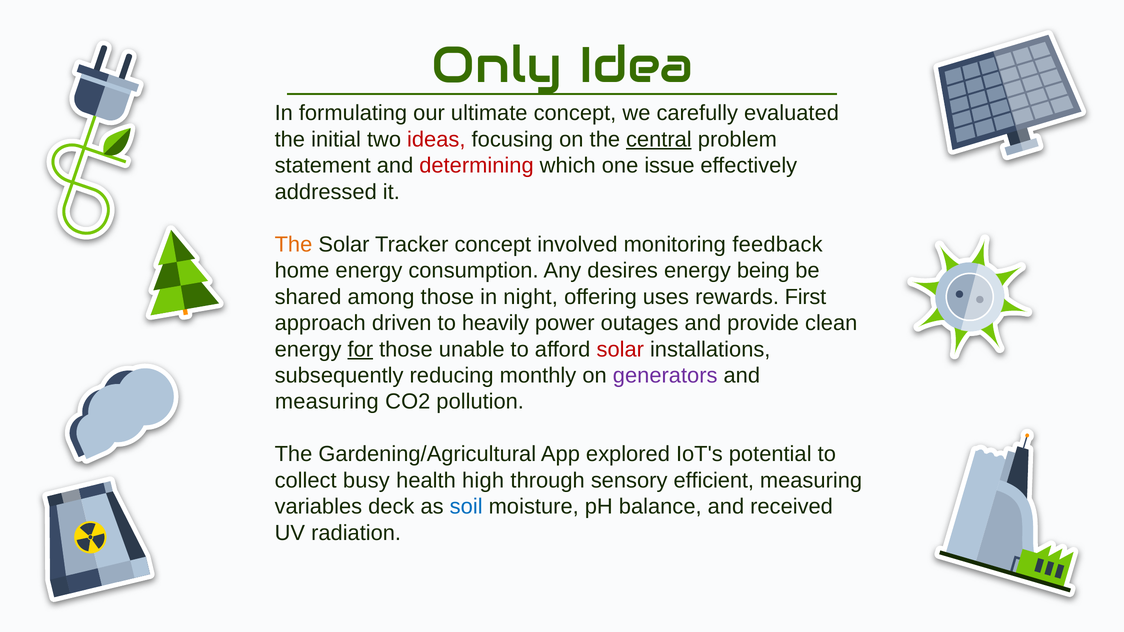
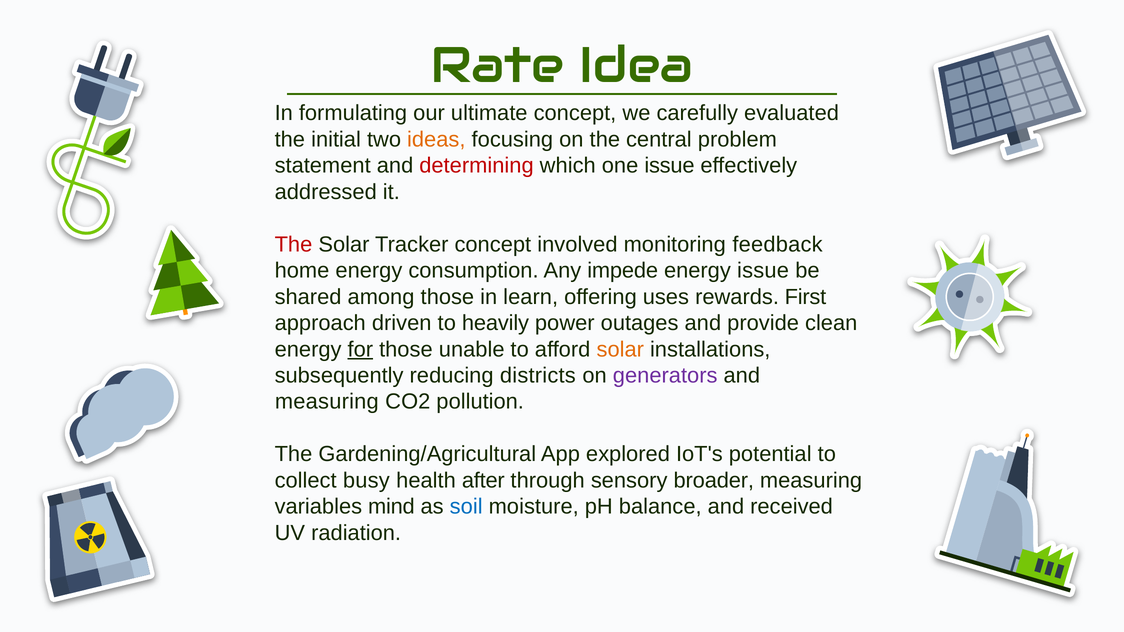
Only: Only -> Rate
ideas colour: red -> orange
central underline: present -> none
The at (293, 244) colour: orange -> red
desires: desires -> impede
energy being: being -> issue
night: night -> learn
solar at (620, 349) colour: red -> orange
monthly: monthly -> districts
high: high -> after
efficient: efficient -> broader
deck: deck -> mind
